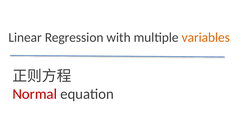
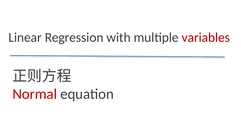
variables colour: orange -> red
